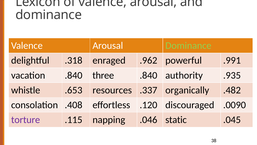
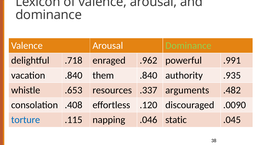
.318: .318 -> .718
three: three -> them
organically: organically -> arguments
torture colour: purple -> blue
